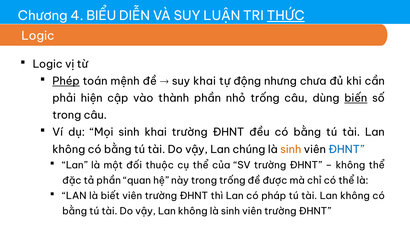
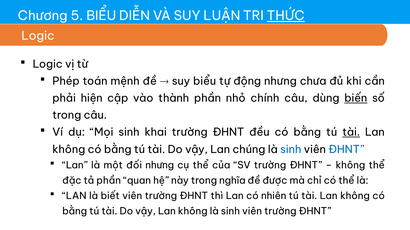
4: 4 -> 5
Phép underline: present -> none
suy khai: khai -> biểu
nhỏ trống: trống -> chính
tài at (351, 133) underline: none -> present
sinh at (291, 150) colour: orange -> blue
đối thuộc: thuộc -> nhưng
trong trống: trống -> nghĩa
pháp: pháp -> nhiên
